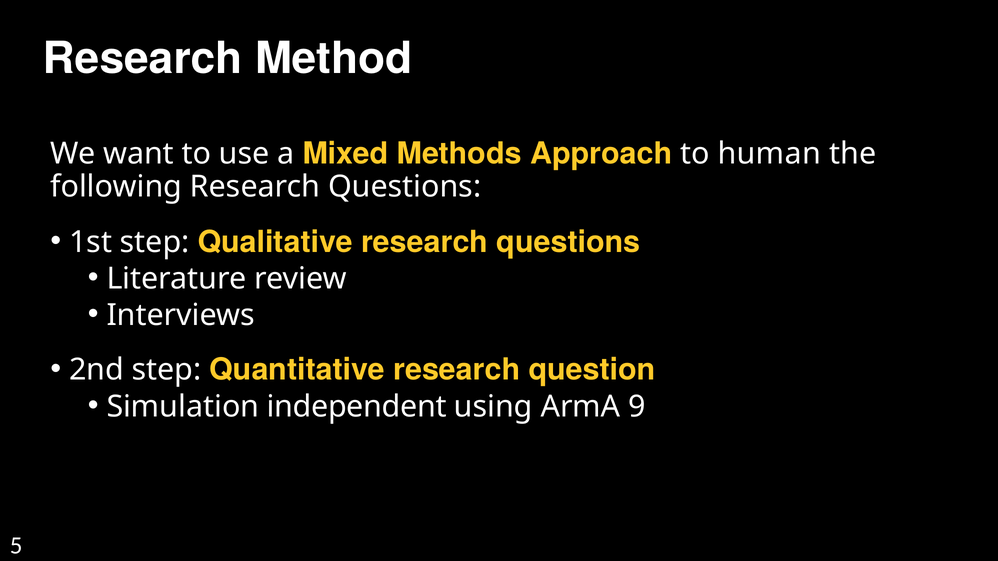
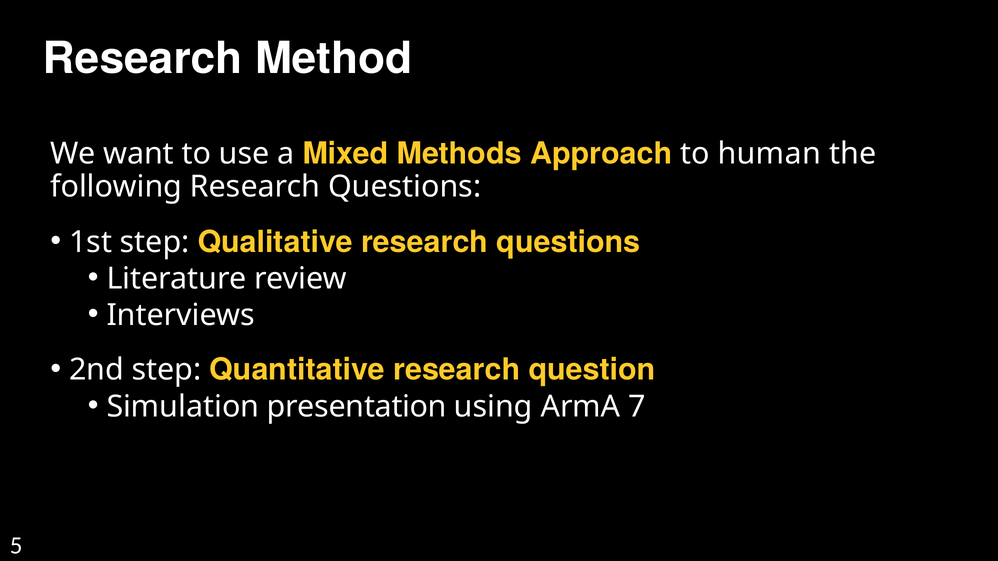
independent: independent -> presentation
9: 9 -> 7
